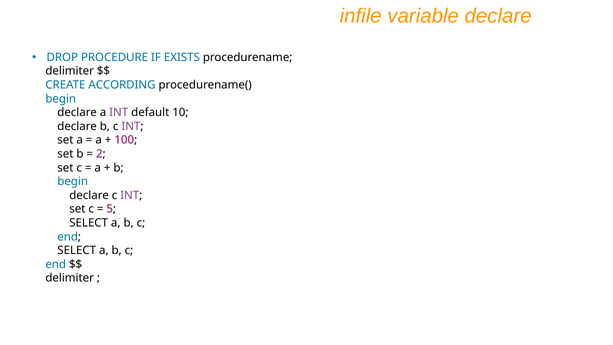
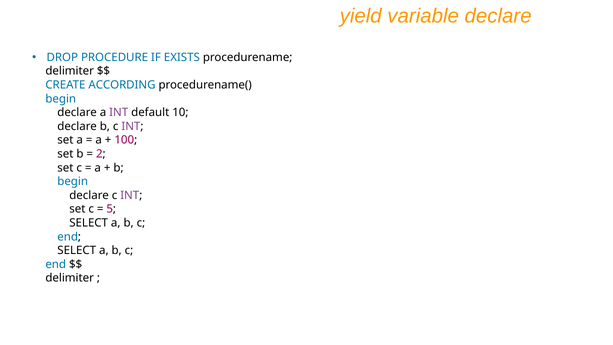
infile: infile -> yield
